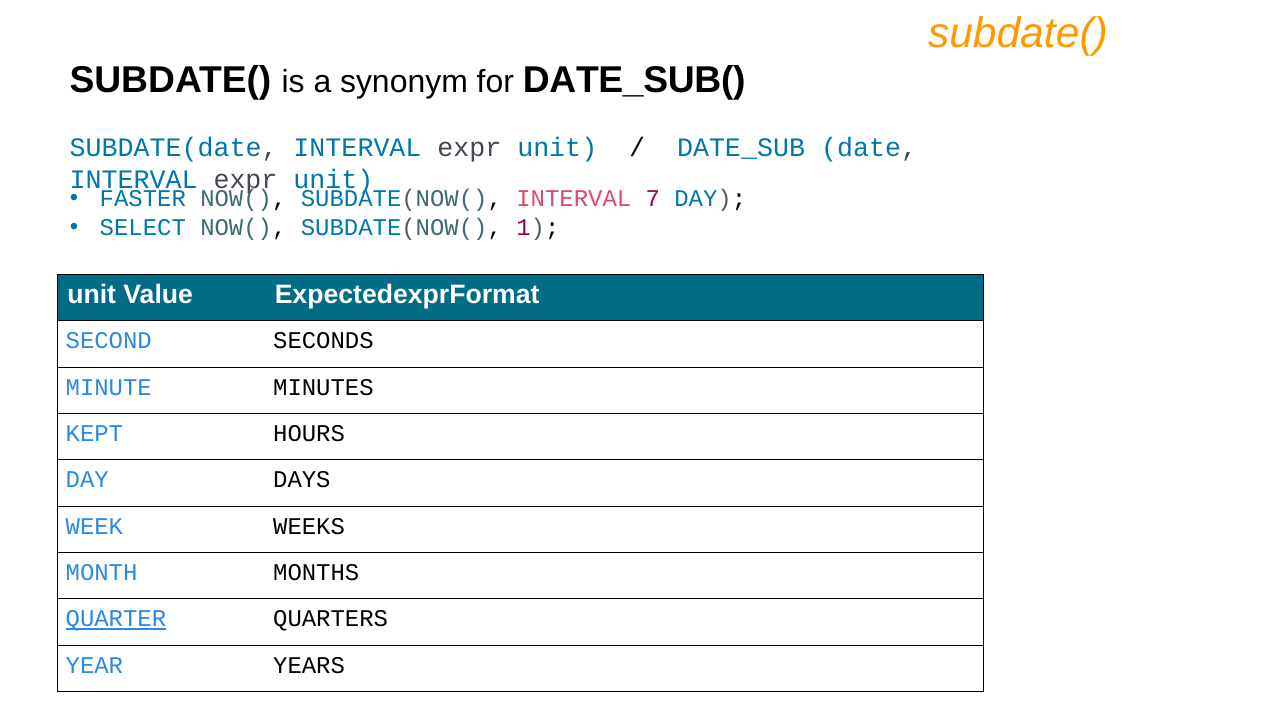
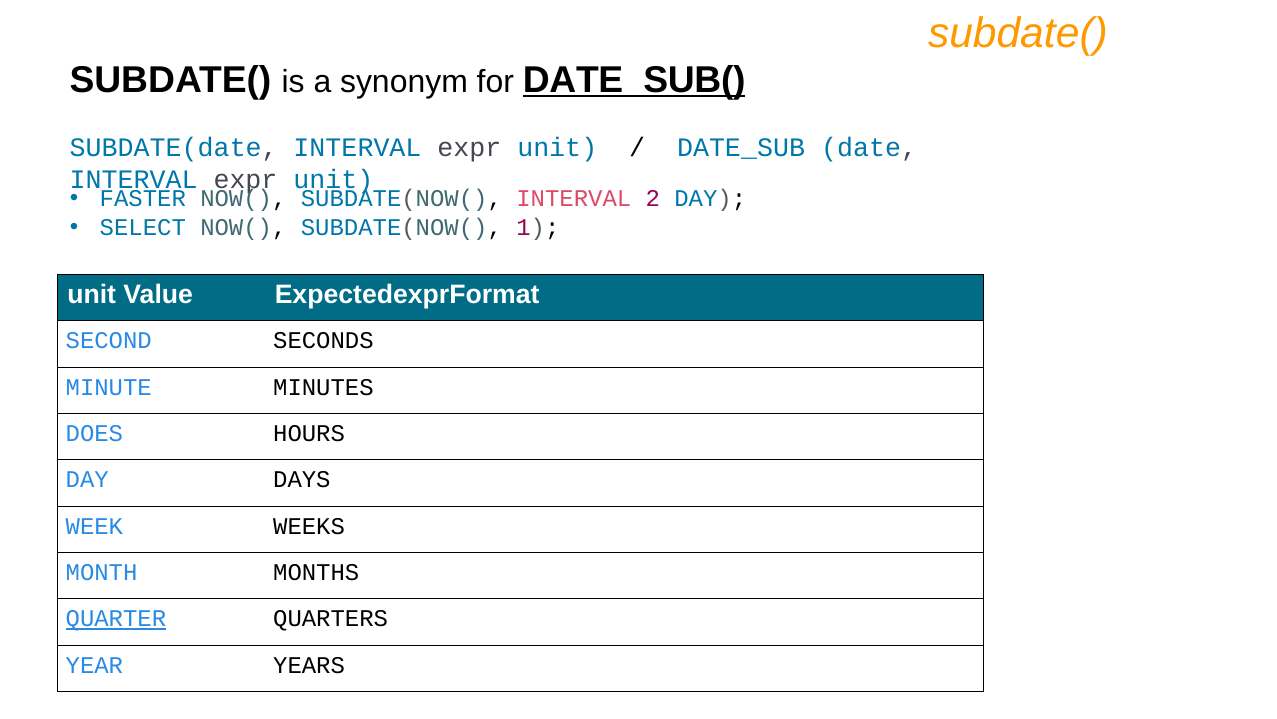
DATE_SUB( underline: none -> present
7: 7 -> 2
KEPT: KEPT -> DOES
